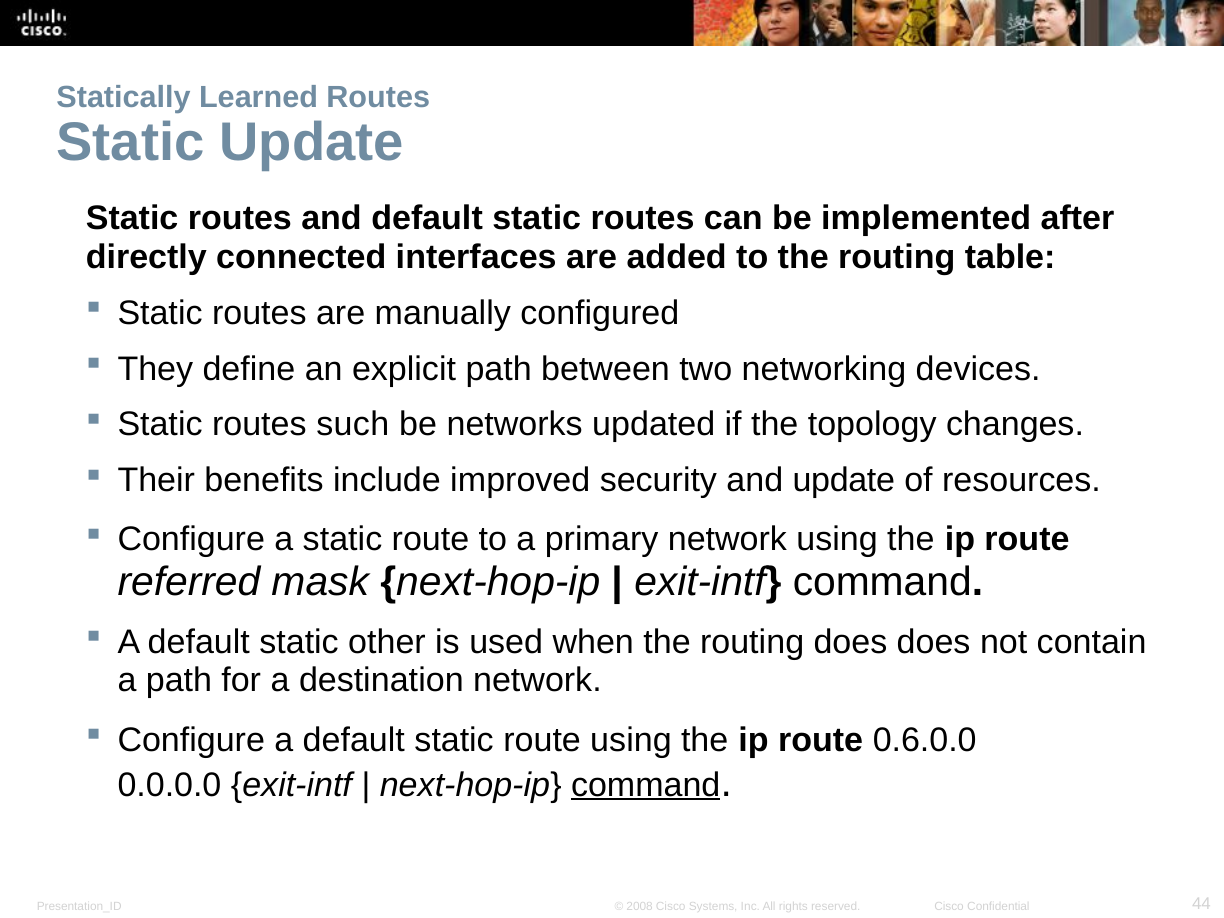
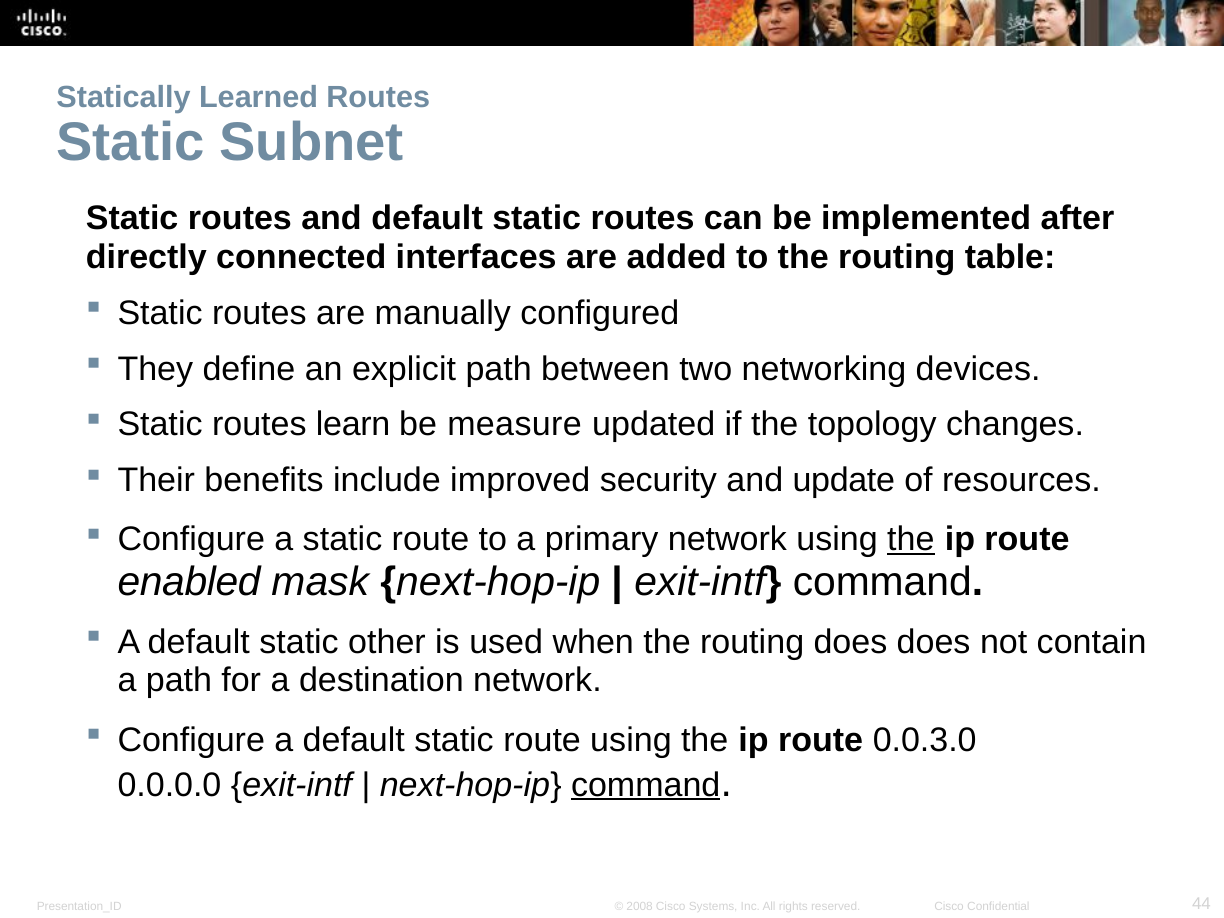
Static Update: Update -> Subnet
such: such -> learn
networks: networks -> measure
the at (911, 540) underline: none -> present
referred: referred -> enabled
0.6.0.0: 0.6.0.0 -> 0.0.3.0
